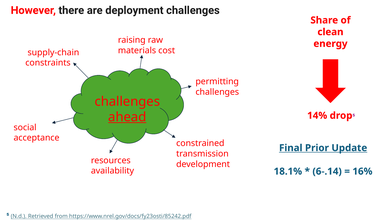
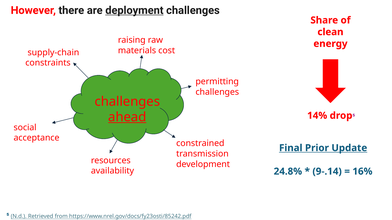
deployment underline: none -> present
18.1%: 18.1% -> 24.8%
6-.14: 6-.14 -> 9-.14
